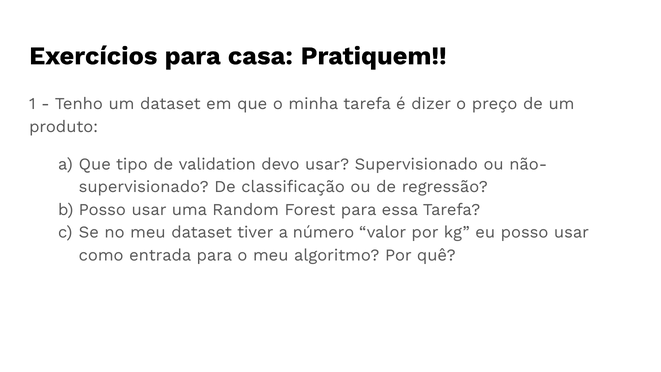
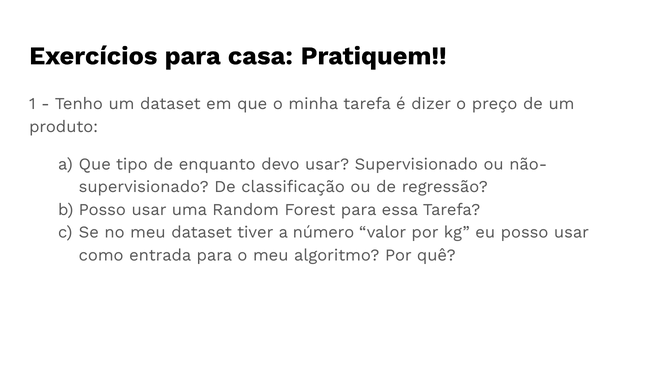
validation: validation -> enquanto
